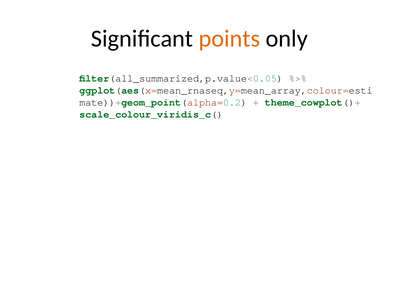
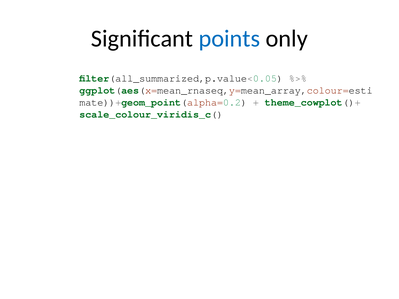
points colour: orange -> blue
